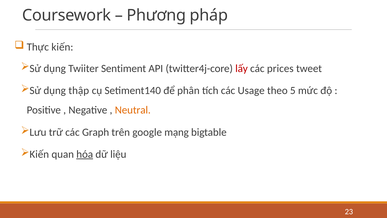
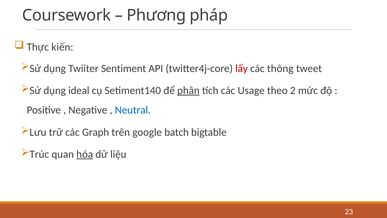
prices: prices -> thông
thập: thập -> ideal
phân underline: none -> present
5: 5 -> 2
Neutral colour: orange -> blue
mạng: mạng -> batch
Kiến at (39, 154): Kiến -> Trúc
